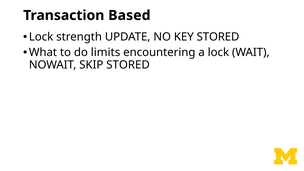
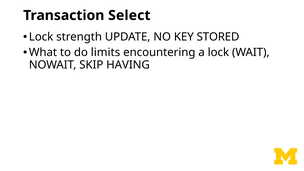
Based: Based -> Select
SKIP STORED: STORED -> HAVING
